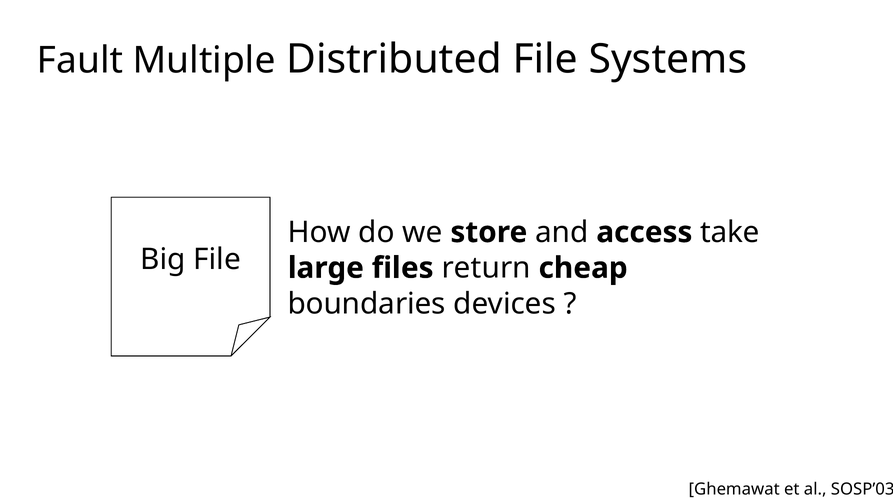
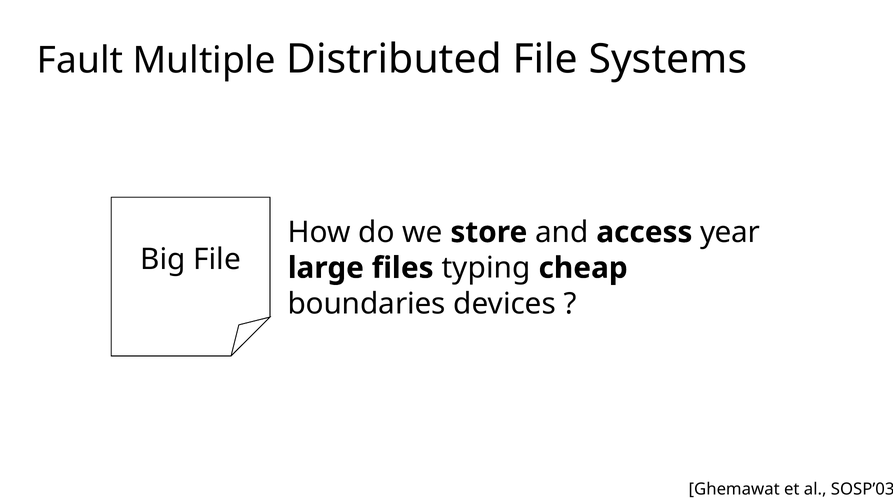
take: take -> year
return: return -> typing
